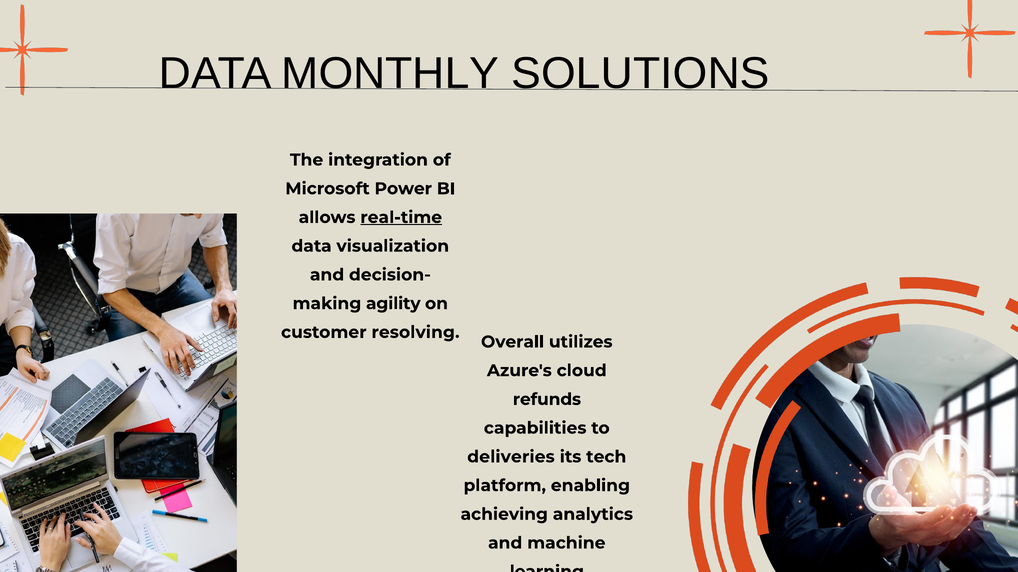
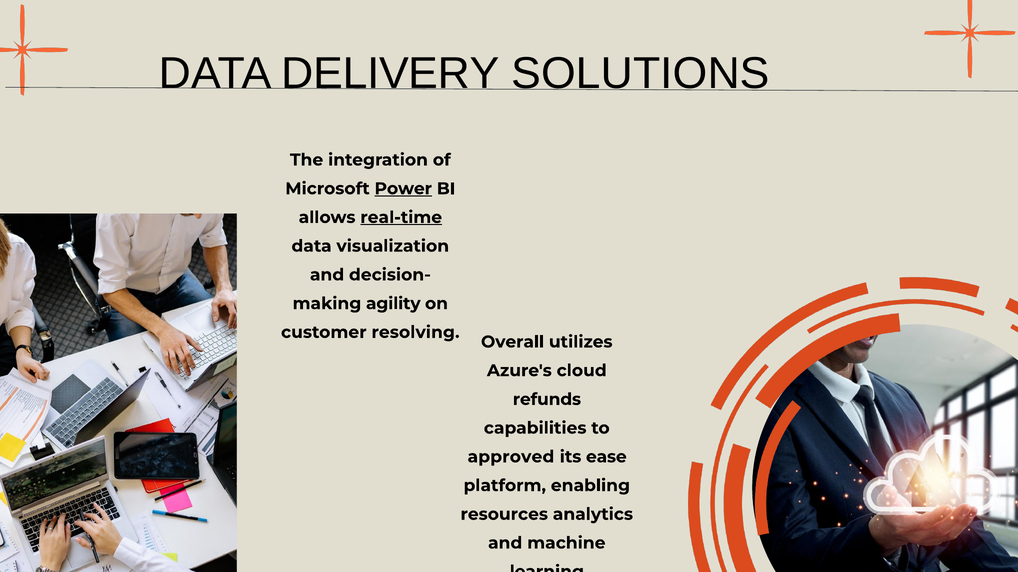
MONTHLY: MONTHLY -> DELIVERY
Power underline: none -> present
deliveries: deliveries -> approved
tech: tech -> ease
achieving: achieving -> resources
